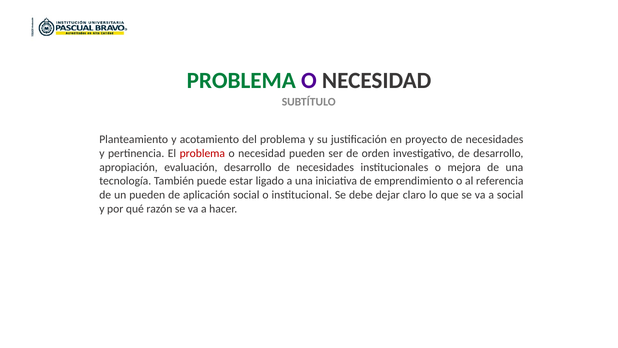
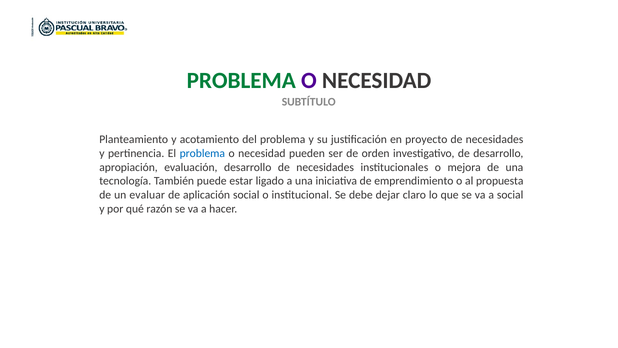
problema at (202, 153) colour: red -> blue
referencia: referencia -> propuesta
un pueden: pueden -> evaluar
